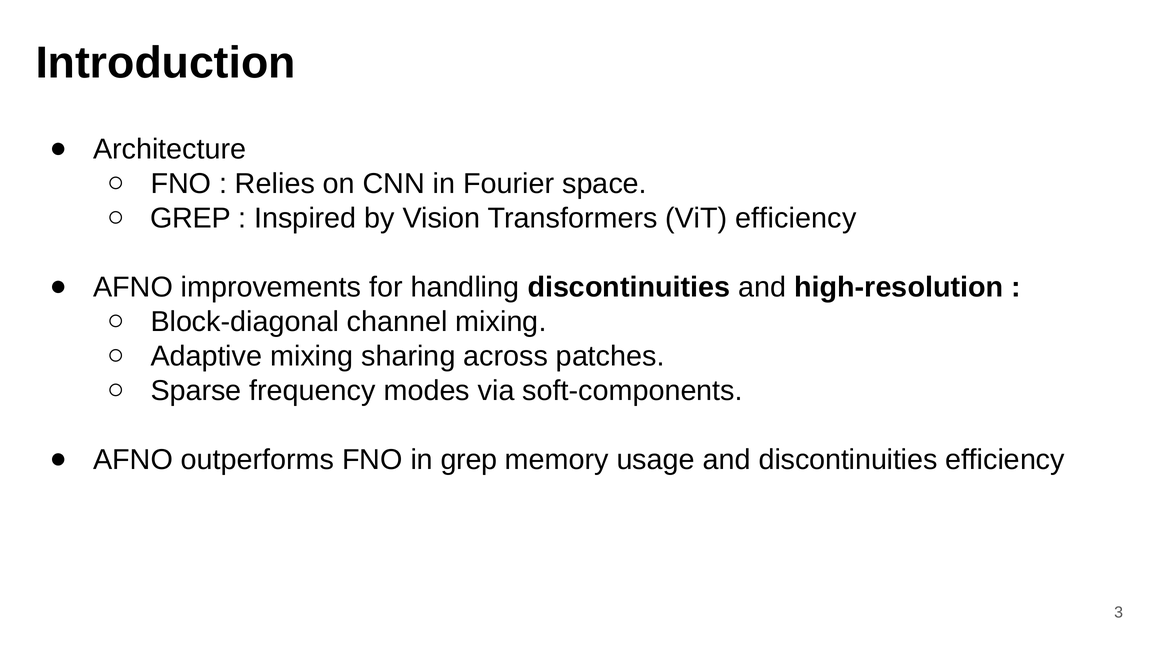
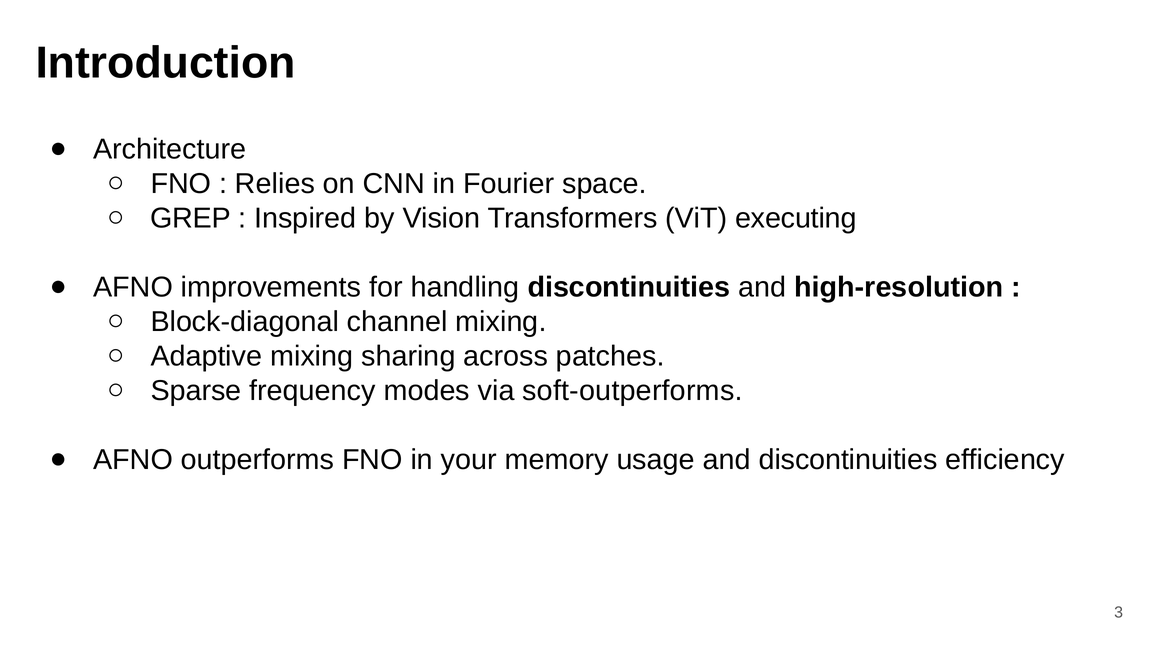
ViT efficiency: efficiency -> executing
soft-components: soft-components -> soft-outperforms
in grep: grep -> your
